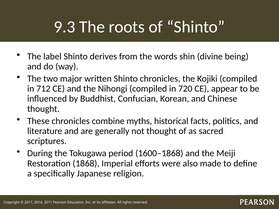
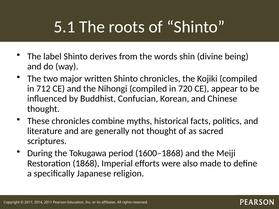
9.3: 9.3 -> 5.1
